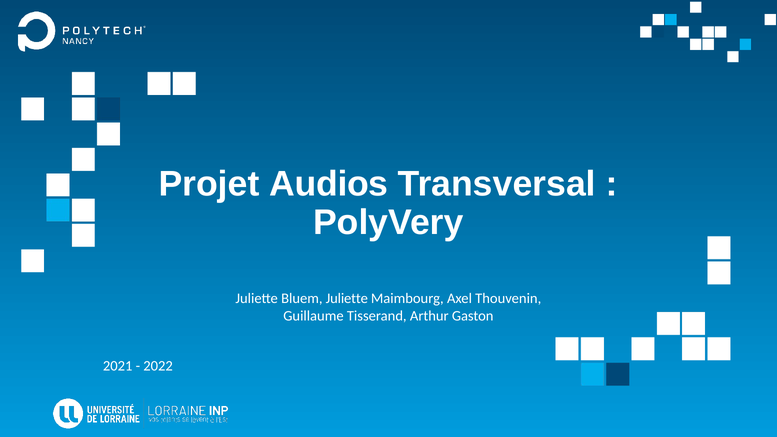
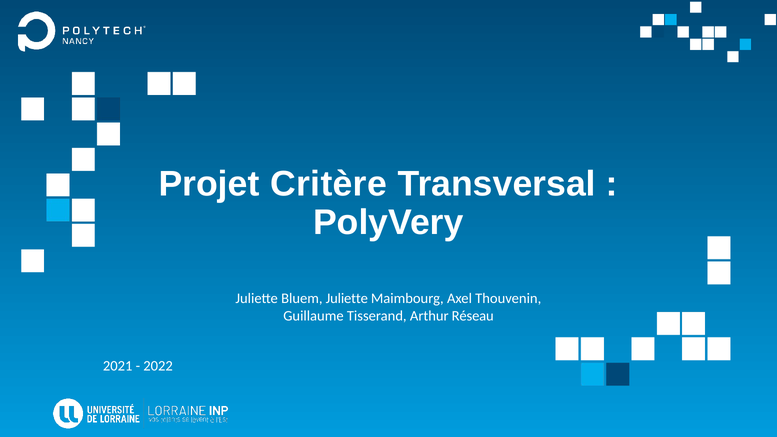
Audios: Audios -> Critère
Gaston: Gaston -> Réseau
